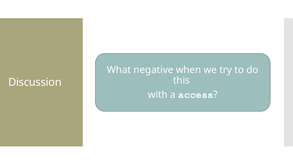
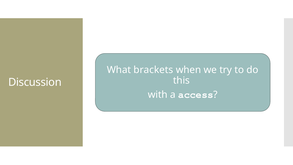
negative: negative -> brackets
